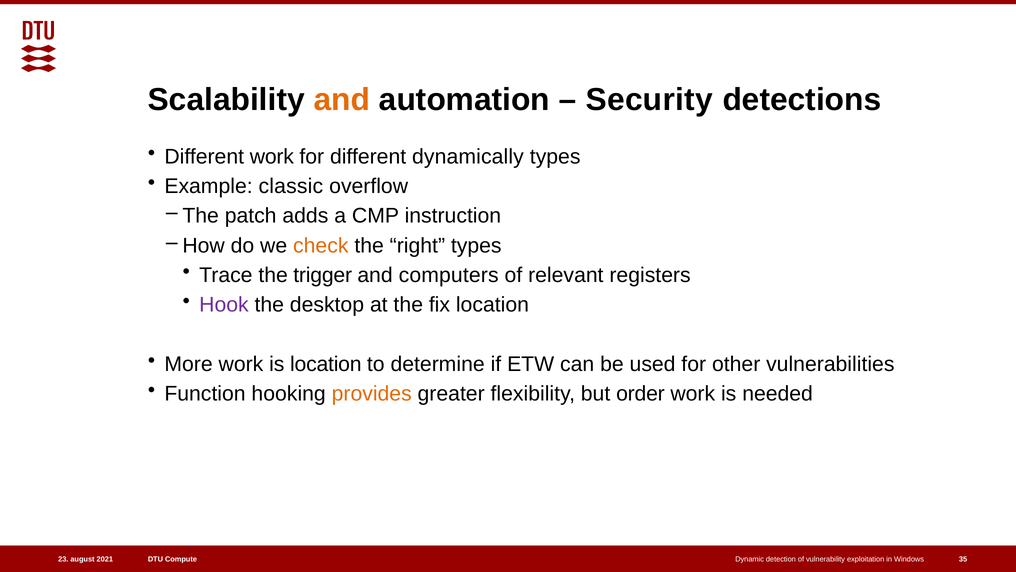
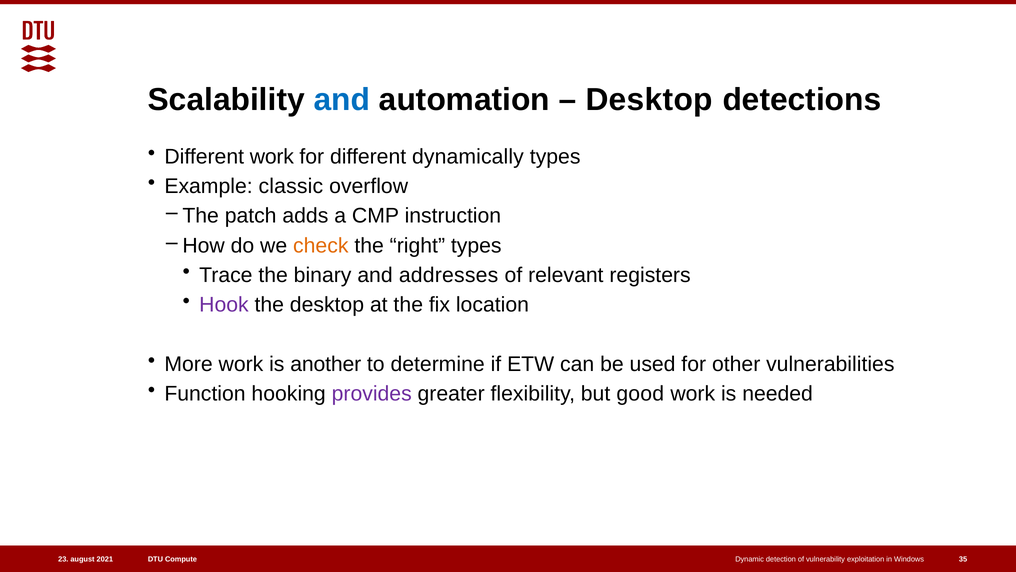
and at (342, 100) colour: orange -> blue
Security at (649, 100): Security -> Desktop
trigger: trigger -> binary
computers: computers -> addresses
is location: location -> another
provides colour: orange -> purple
order: order -> good
